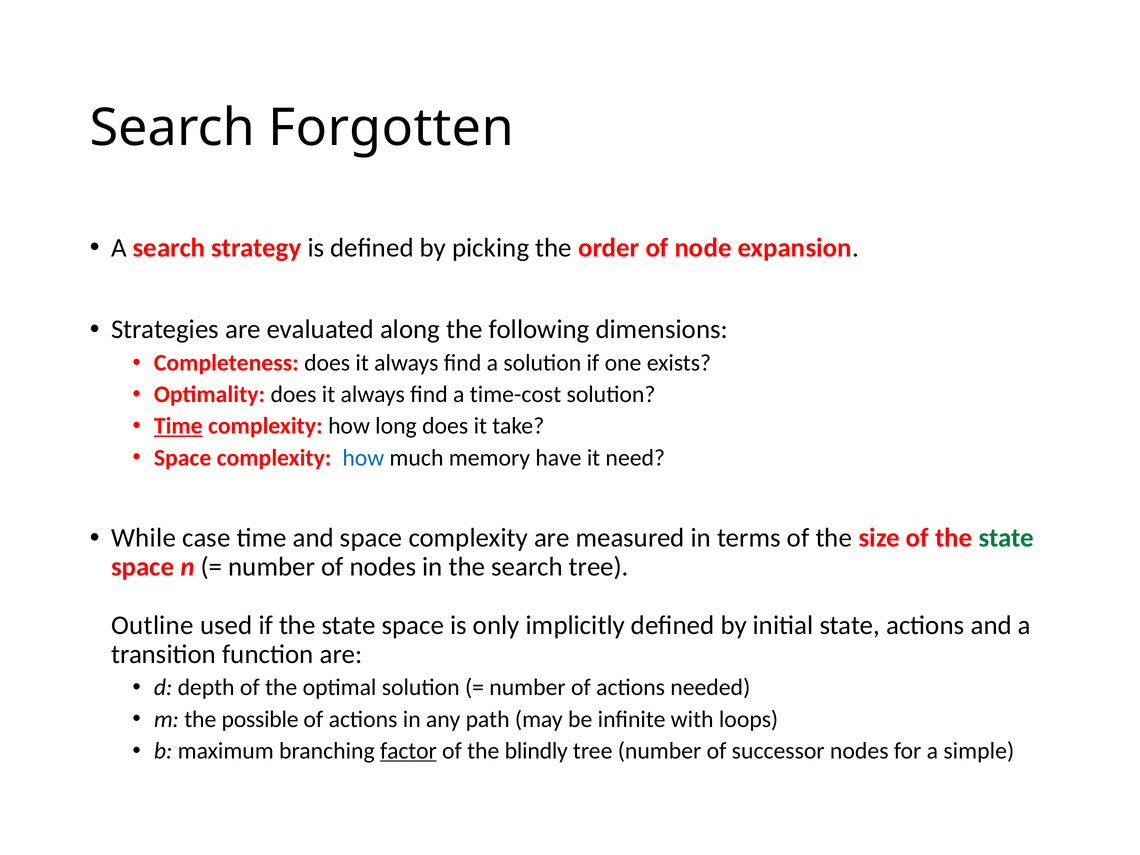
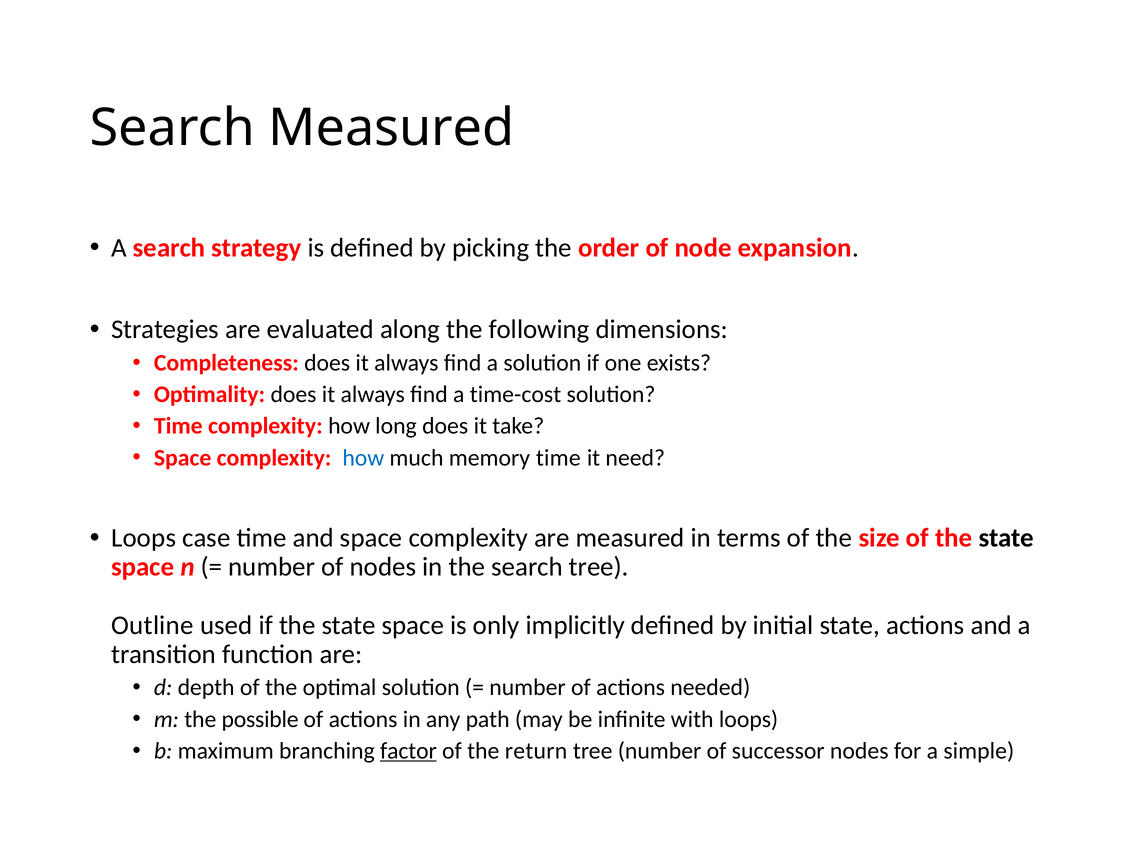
Search Forgotten: Forgotten -> Measured
Time at (178, 426) underline: present -> none
memory have: have -> time
While at (144, 538): While -> Loops
state at (1006, 538) colour: green -> black
blindly: blindly -> return
